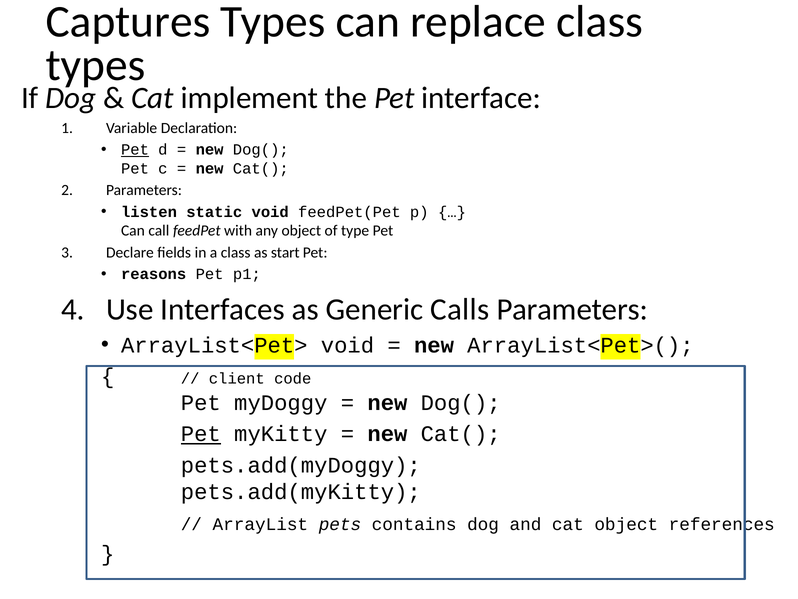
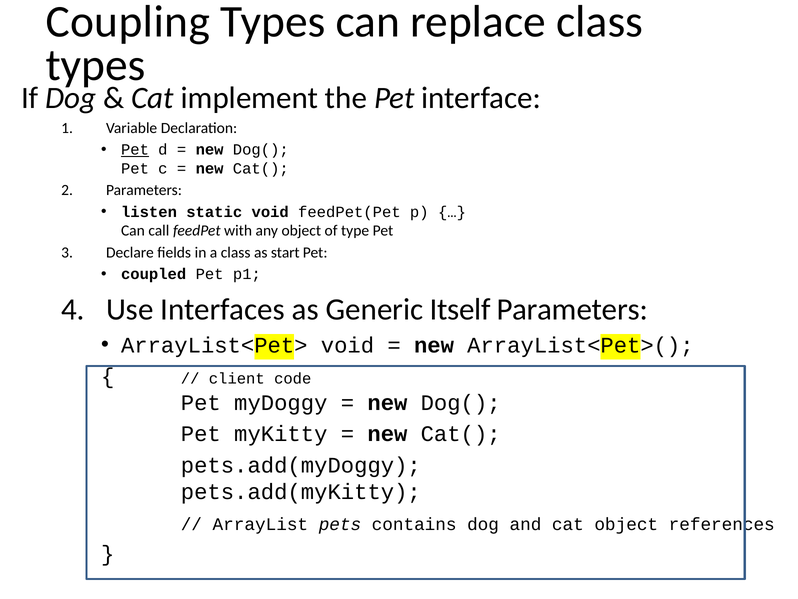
Captures: Captures -> Coupling
reasons: reasons -> coupled
Calls: Calls -> Itself
Pet at (201, 434) underline: present -> none
